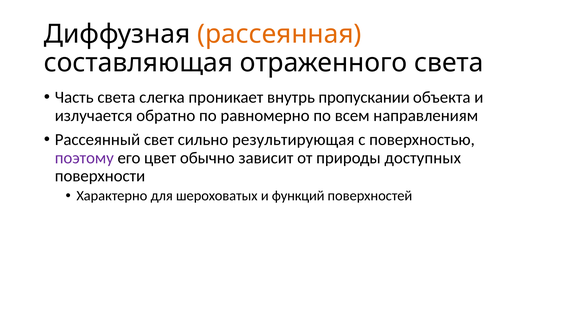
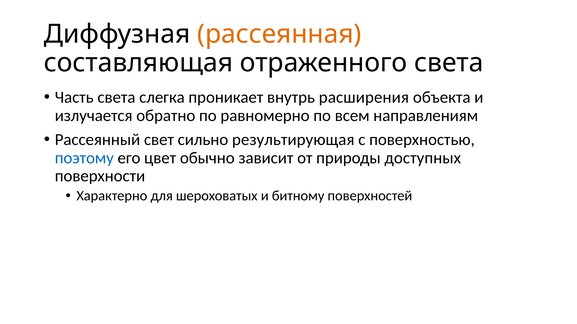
пропускании: пропускании -> расширения
поэтому colour: purple -> blue
функций: функций -> битному
